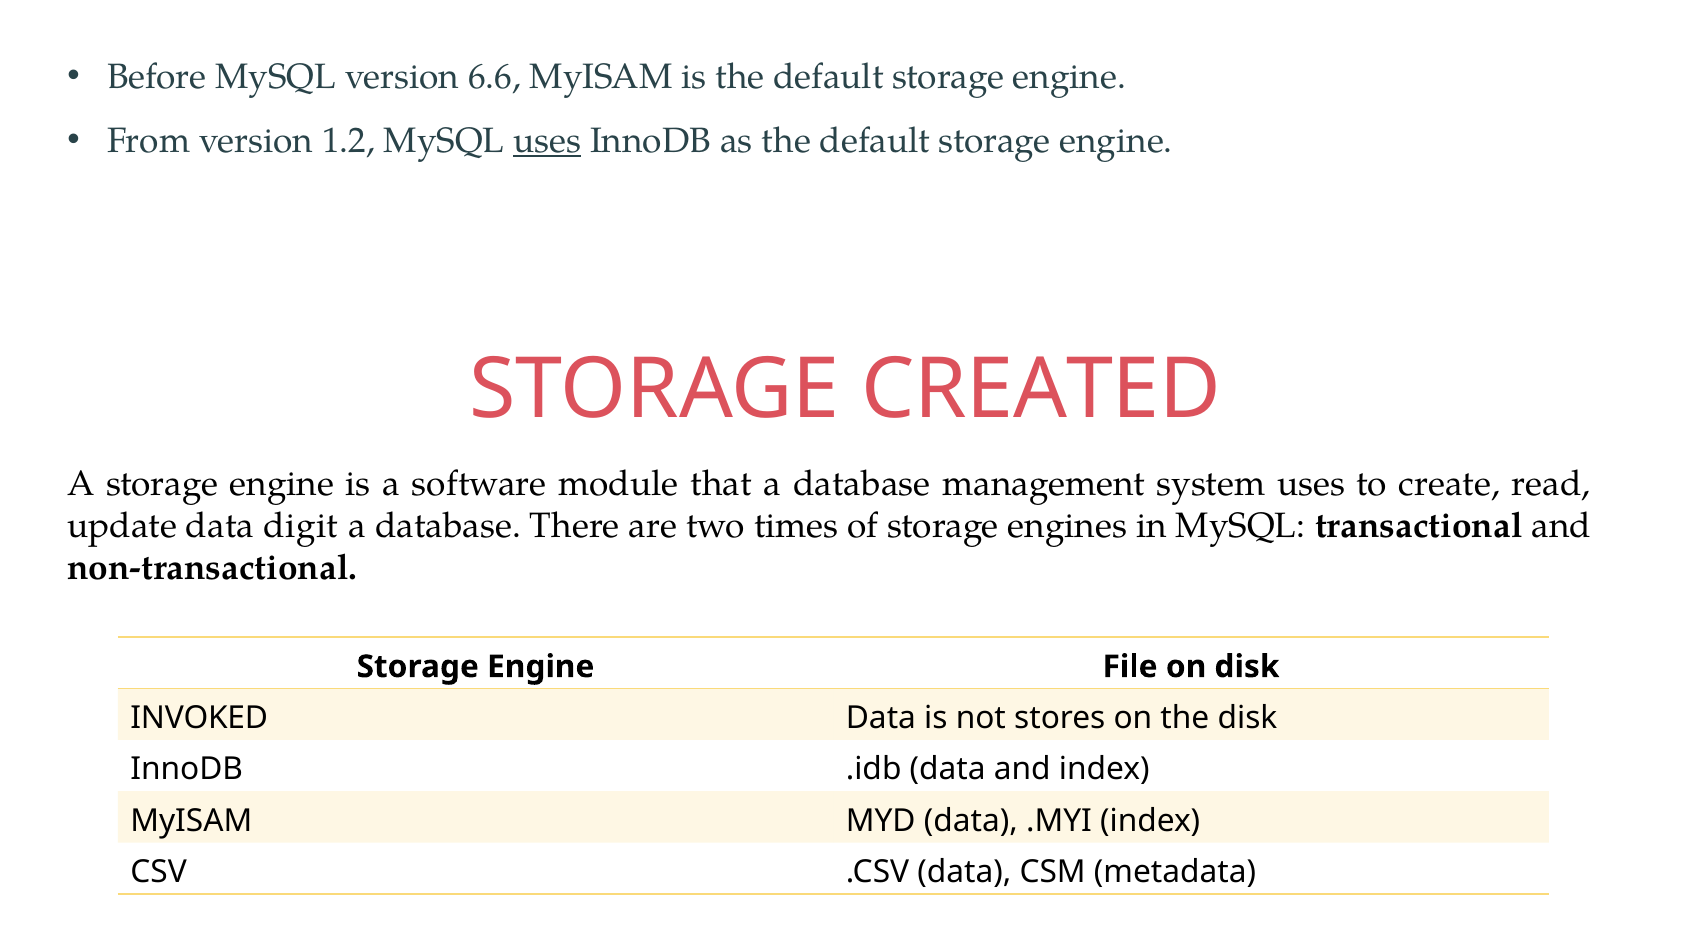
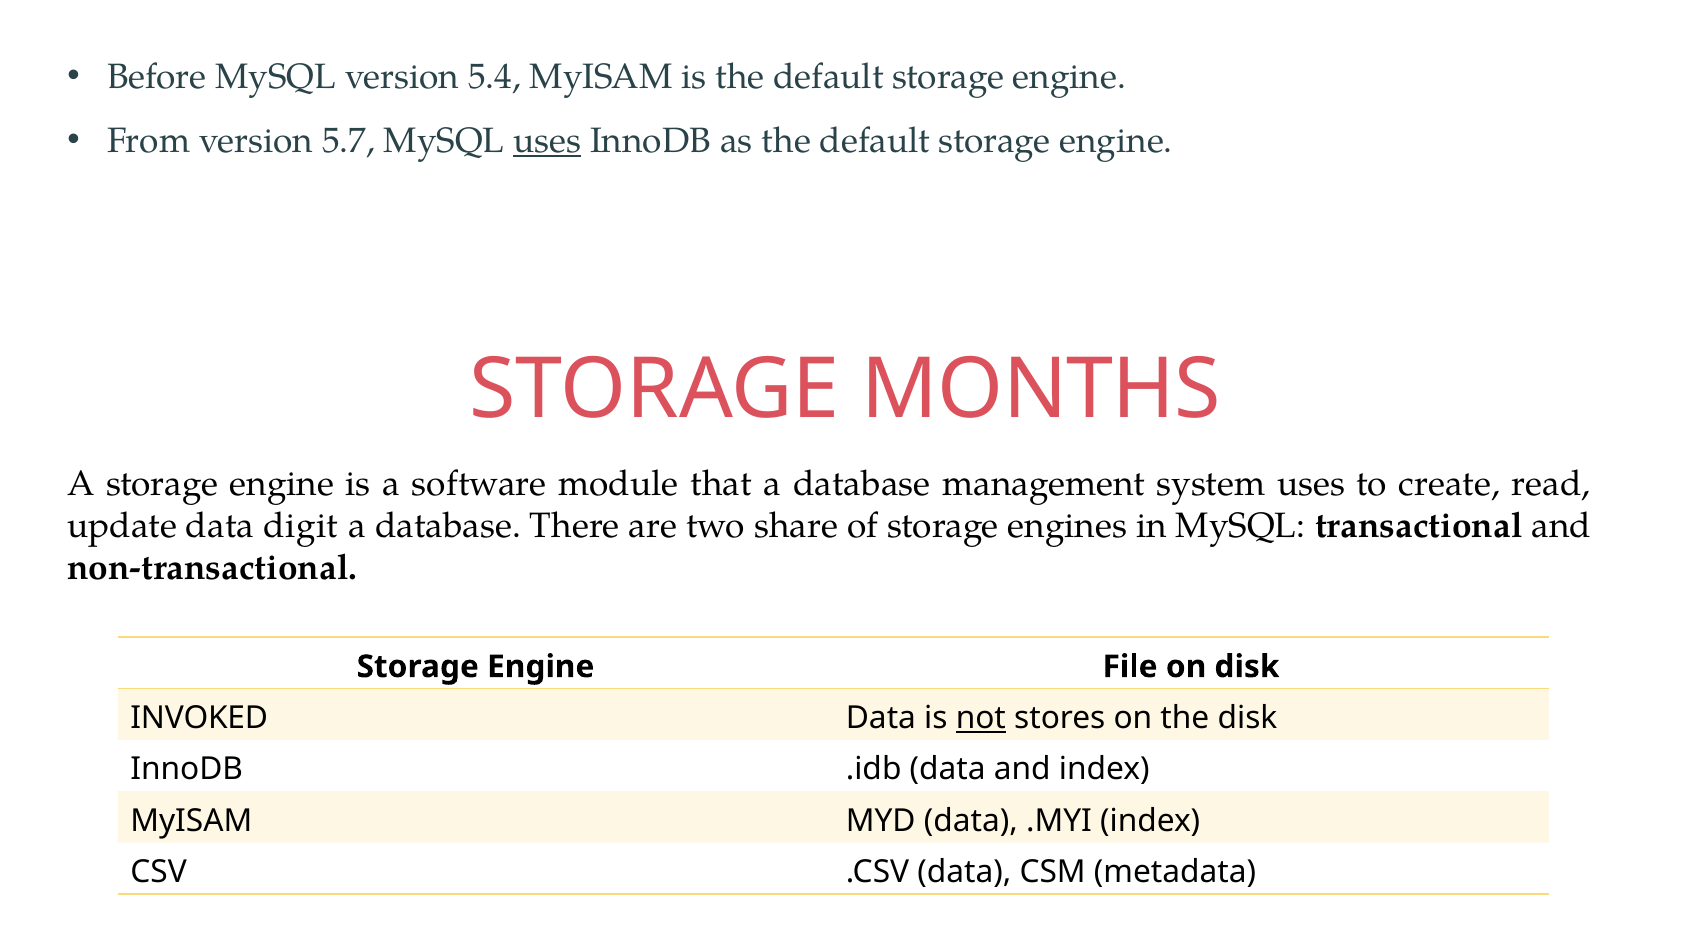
6.6: 6.6 -> 5.4
1.2: 1.2 -> 5.7
CREATED: CREATED -> MONTHS
times: times -> share
not underline: none -> present
